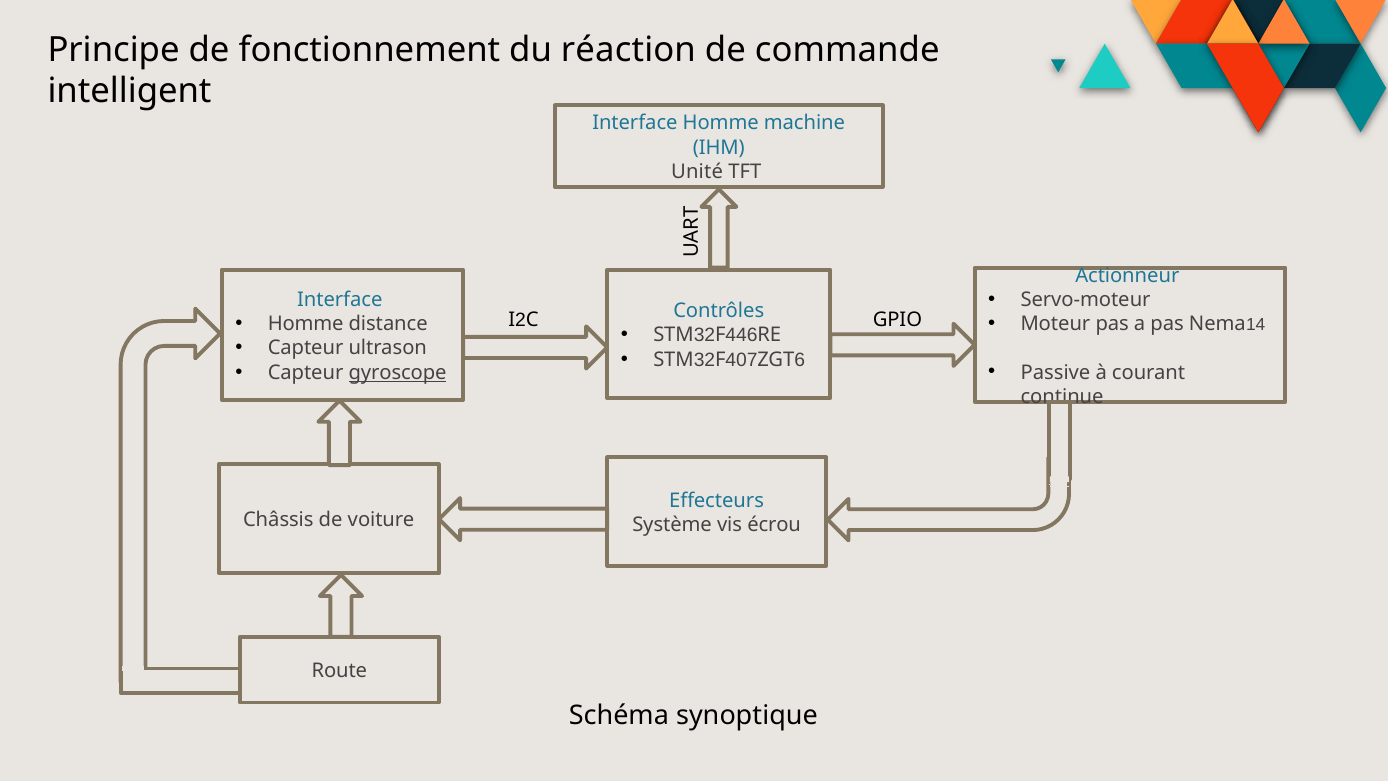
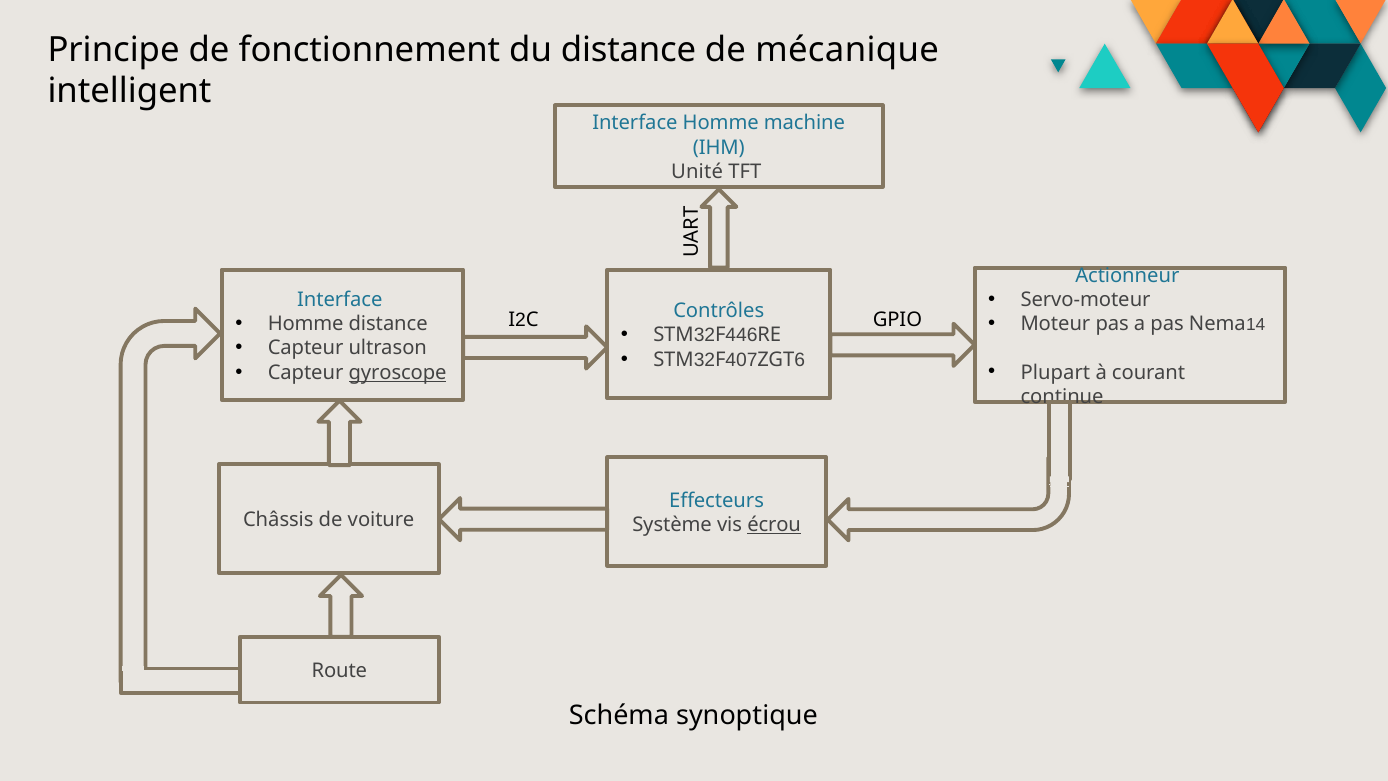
du réaction: réaction -> distance
commande: commande -> mécanique
Passive: Passive -> Plupart
écrou underline: none -> present
